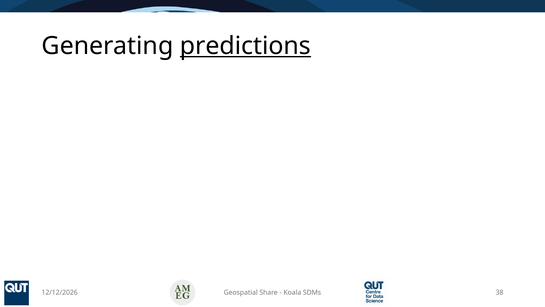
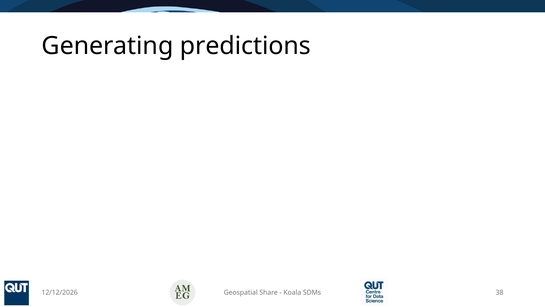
predictions underline: present -> none
